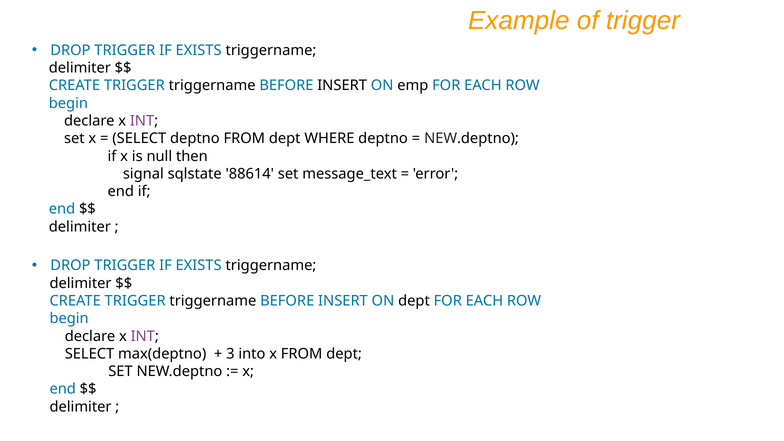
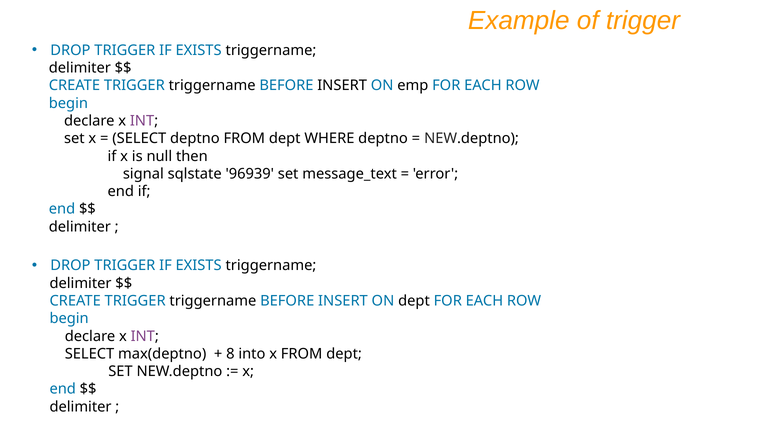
88614: 88614 -> 96939
3: 3 -> 8
